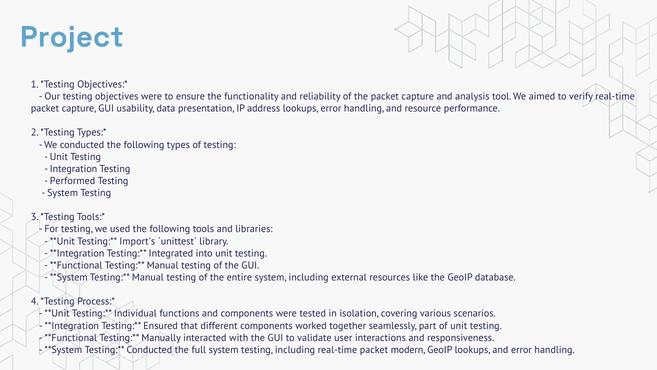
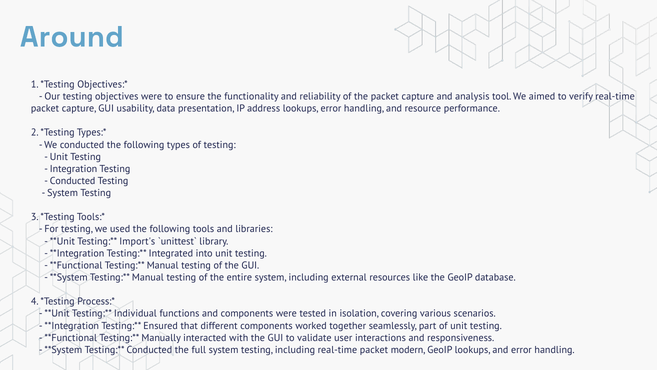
Project: Project -> Around
Performed at (73, 181): Performed -> Conducted
